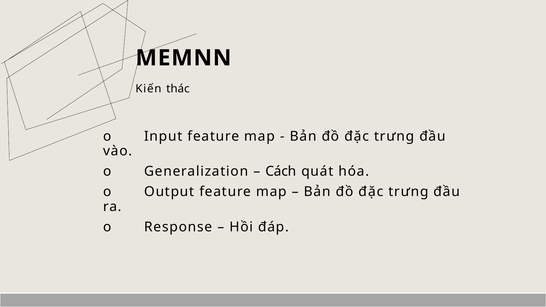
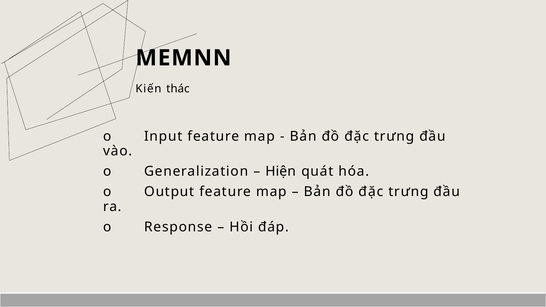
Cách: Cách -> Hiện
